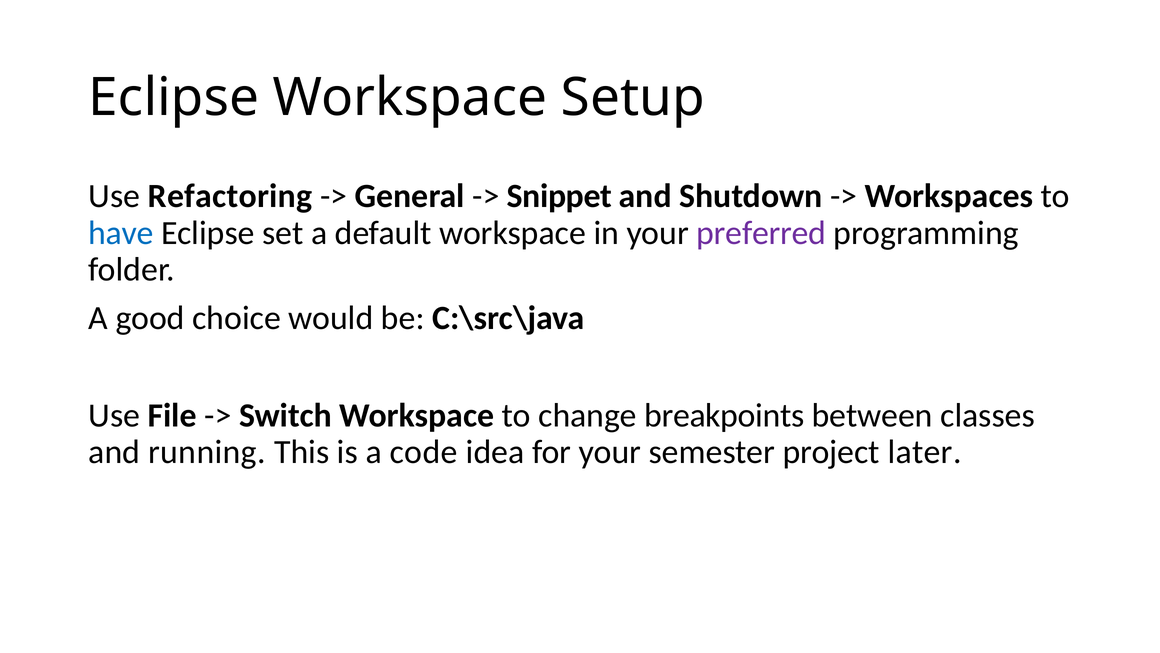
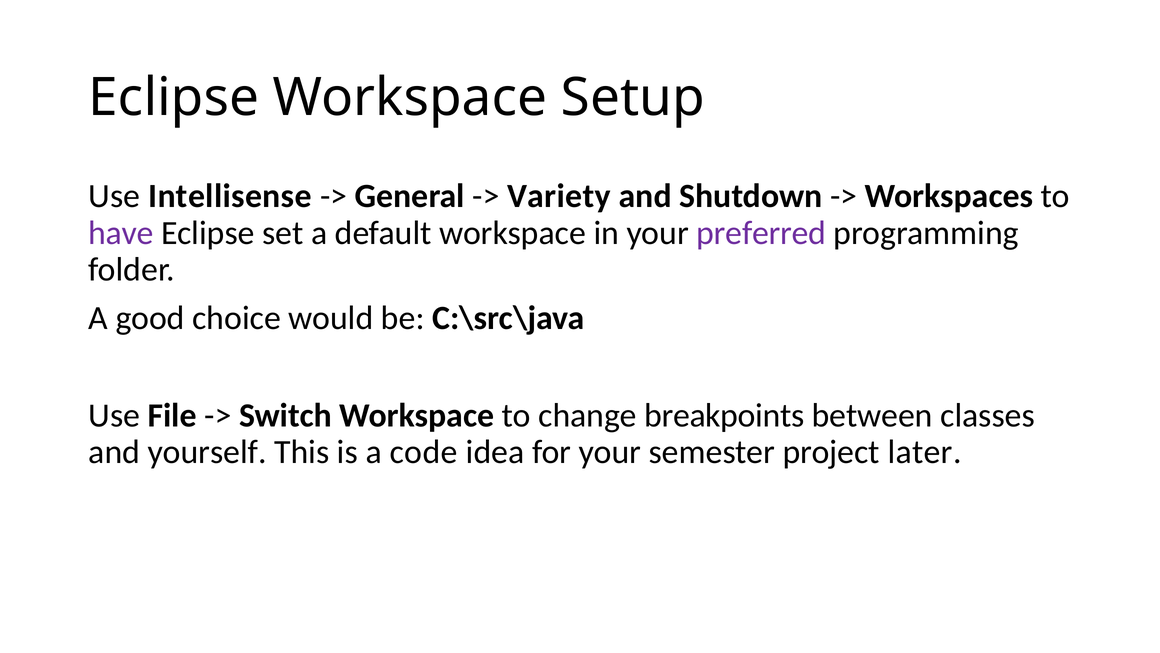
Refactoring: Refactoring -> Intellisense
Snippet: Snippet -> Variety
have colour: blue -> purple
running: running -> yourself
